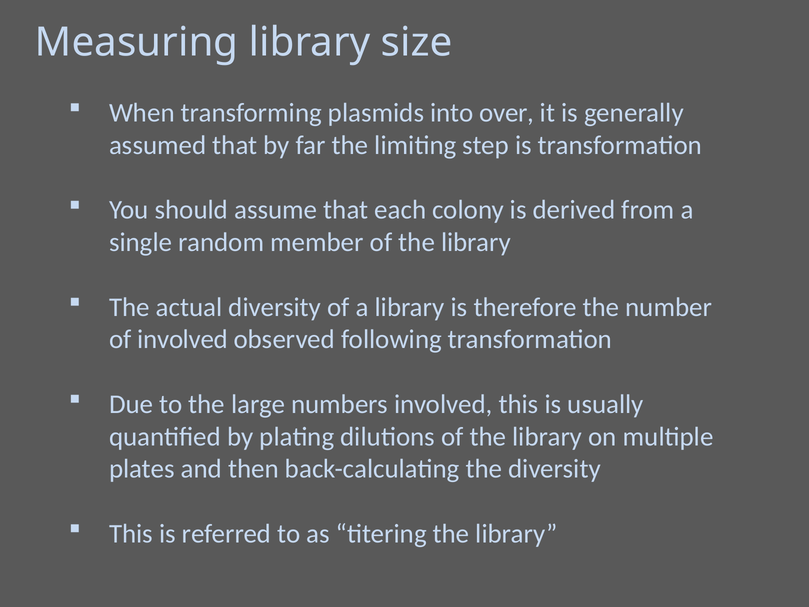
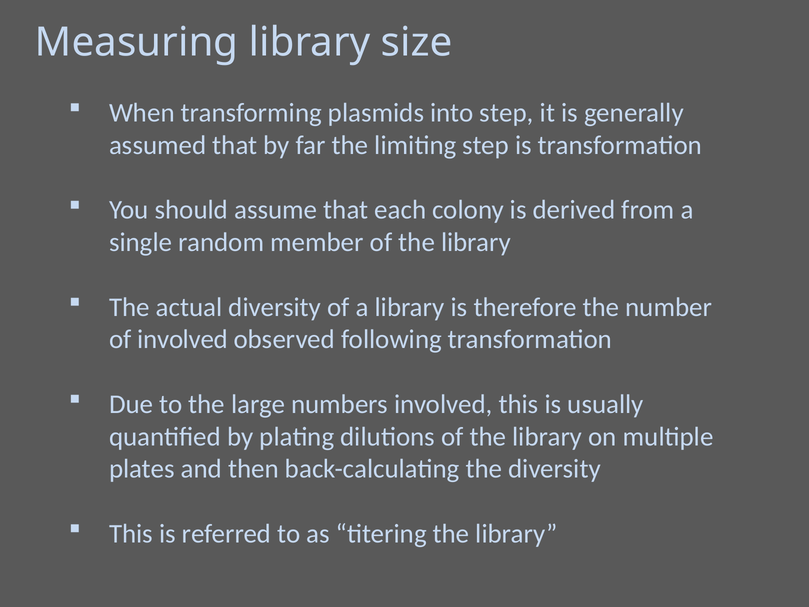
into over: over -> step
